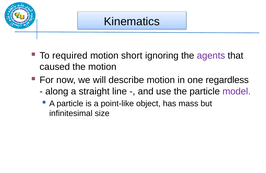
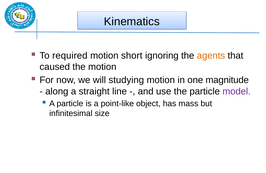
agents colour: purple -> orange
describe: describe -> studying
regardless: regardless -> magnitude
